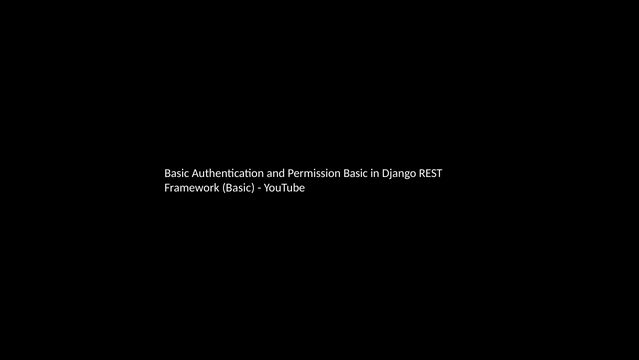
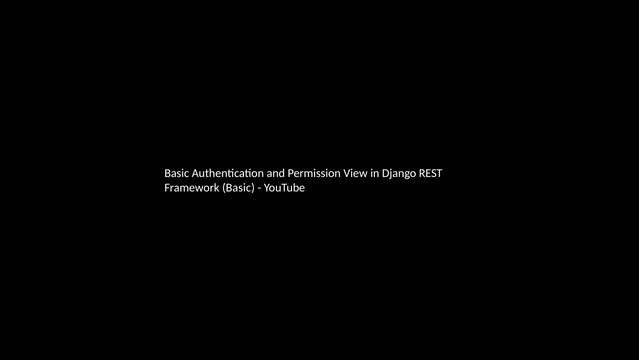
Permission Basic: Basic -> View
